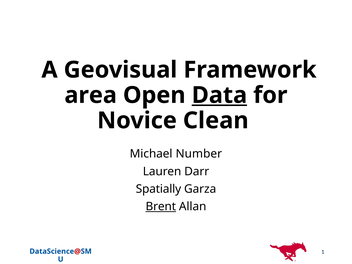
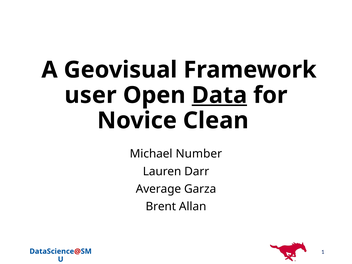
area: area -> user
Spatially: Spatially -> Average
Brent underline: present -> none
